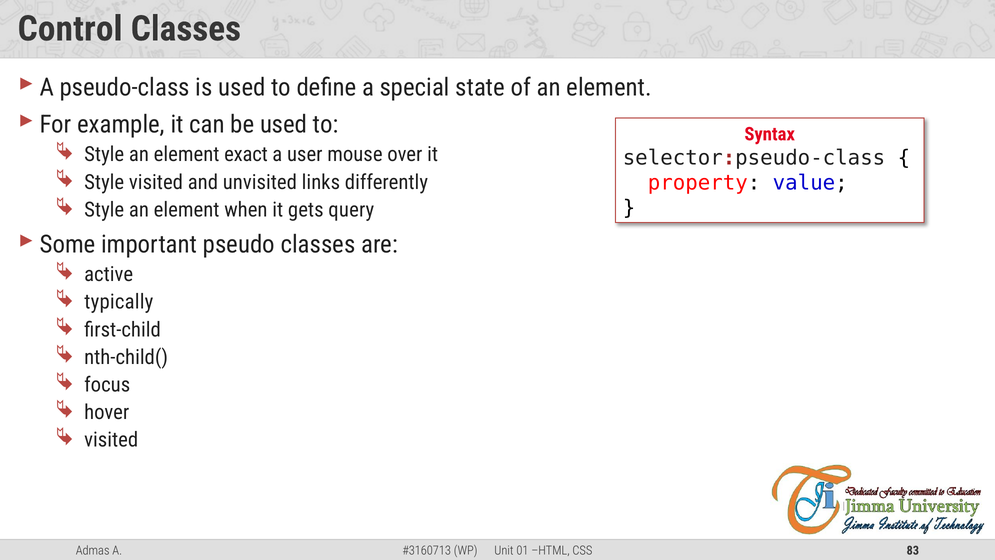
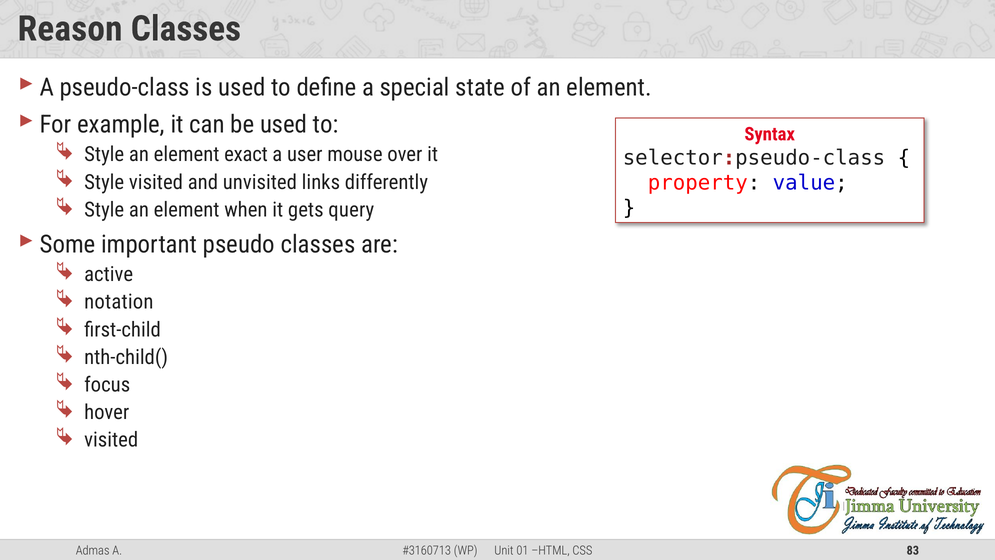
Control: Control -> Reason
typically: typically -> notation
